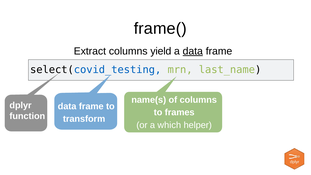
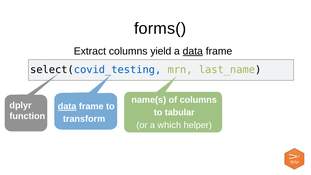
frame(: frame( -> forms(
data at (67, 106) underline: none -> present
frames: frames -> tabular
